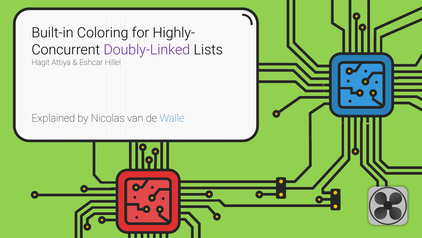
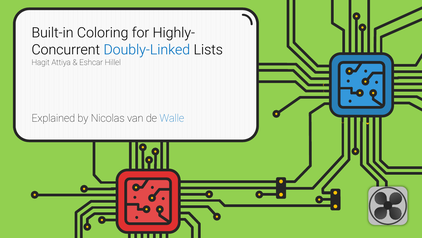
Doubly-Linked colour: purple -> blue
